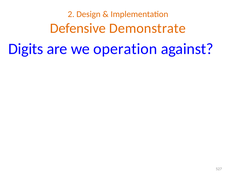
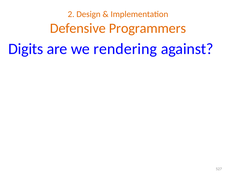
Demonstrate: Demonstrate -> Programmers
operation: operation -> rendering
